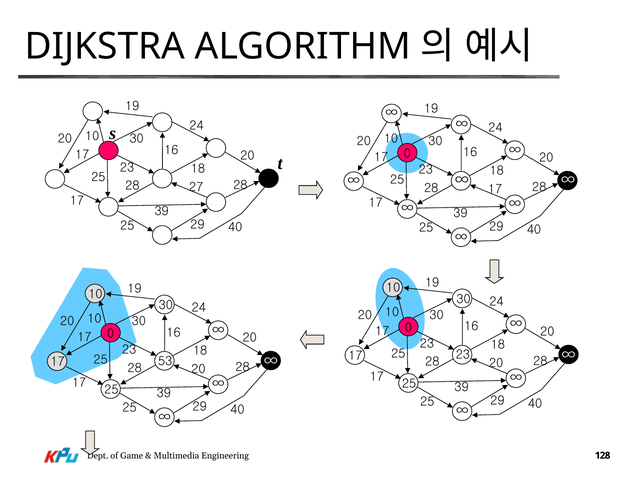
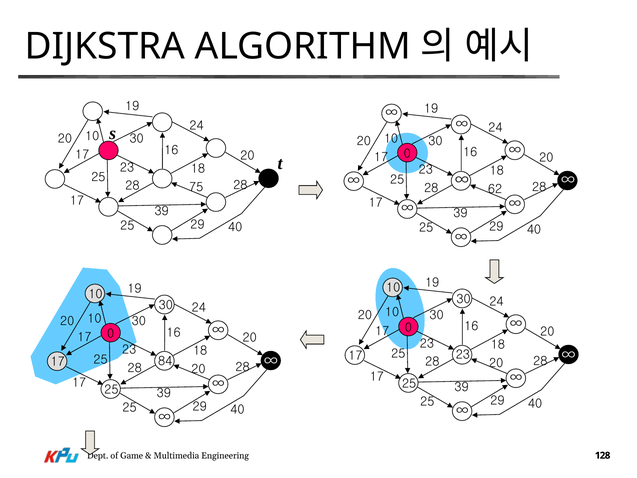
27: 27 -> 75
28 17: 17 -> 62
53: 53 -> 84
